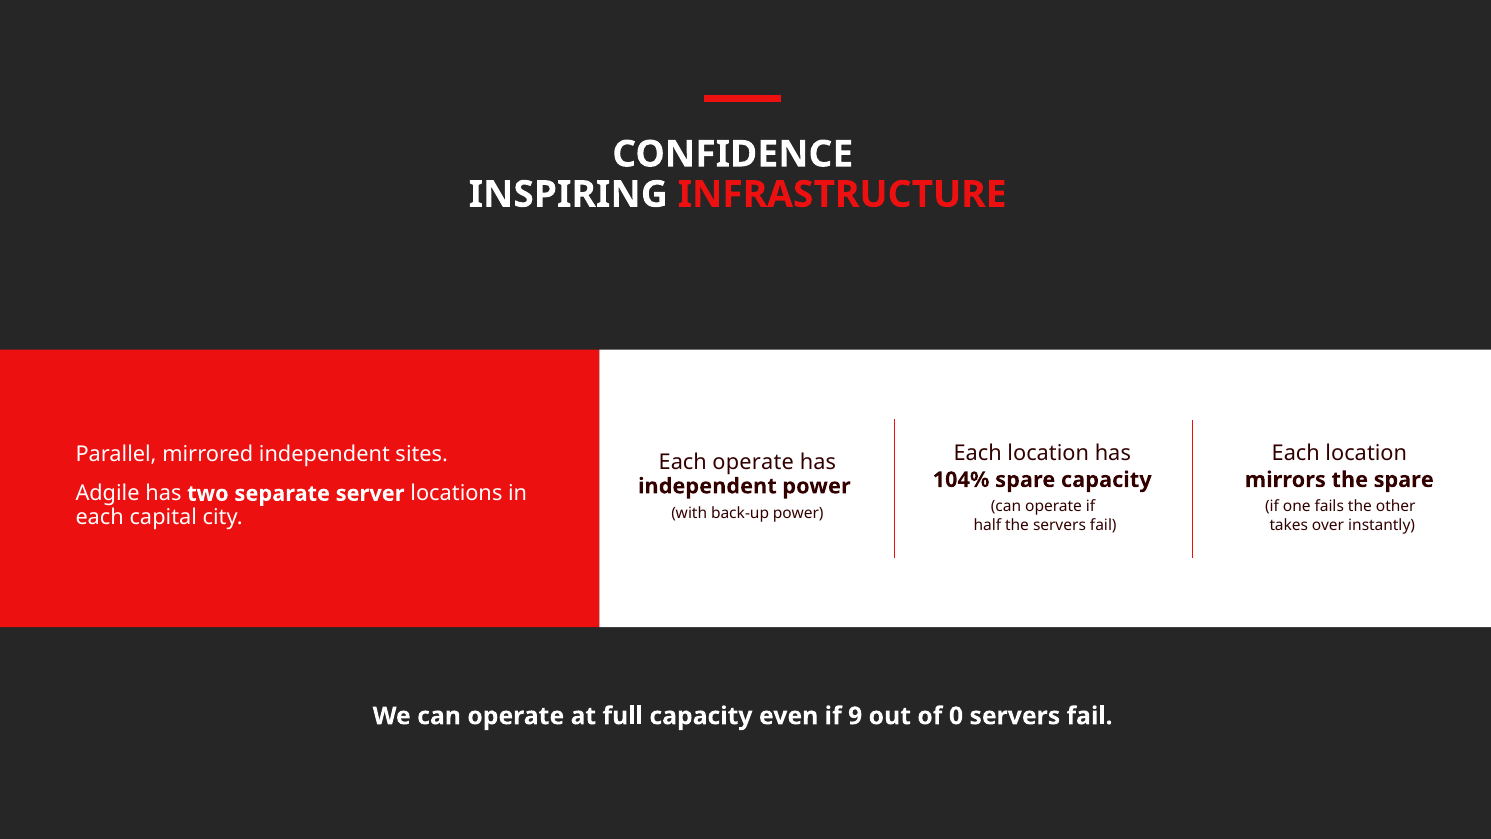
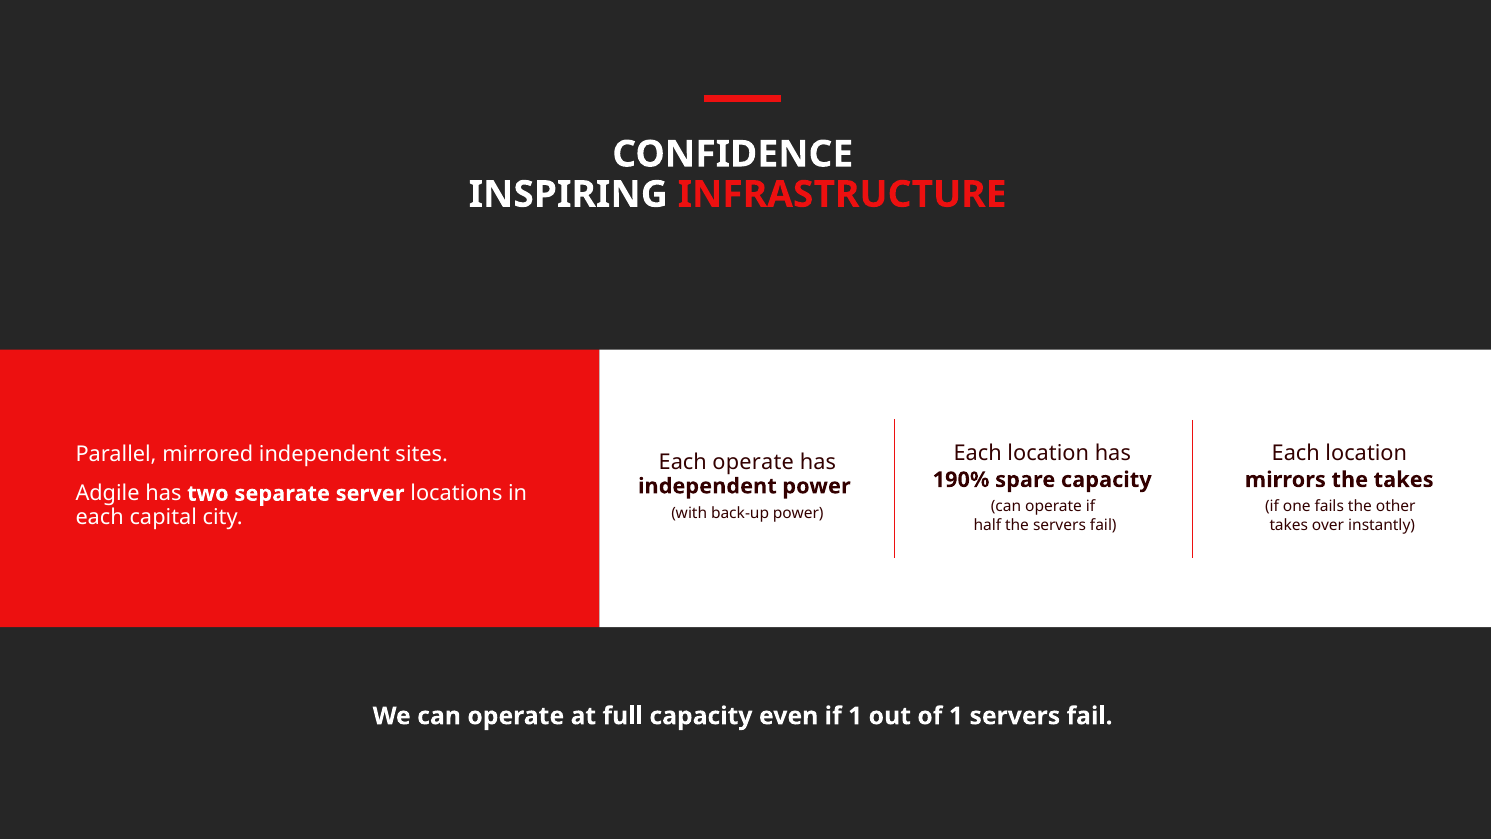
104%: 104% -> 190%
the spare: spare -> takes
if 9: 9 -> 1
of 0: 0 -> 1
